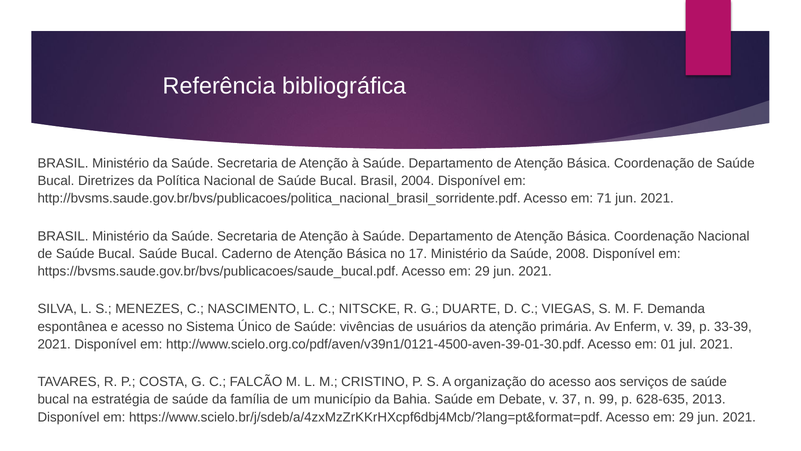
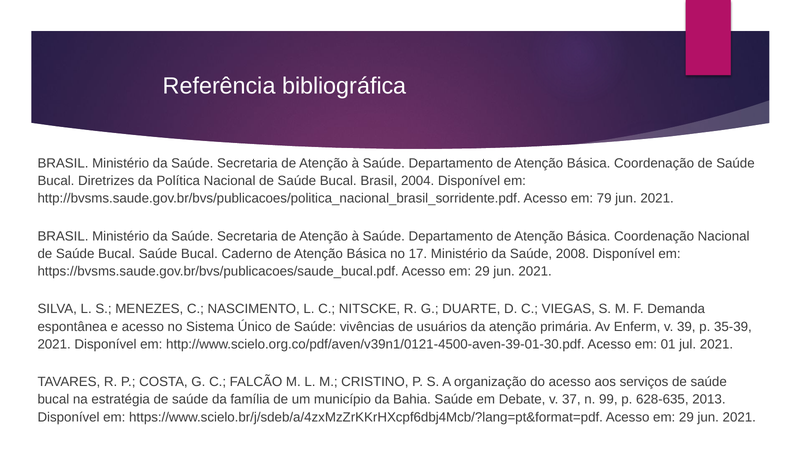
71: 71 -> 79
33-39: 33-39 -> 35-39
